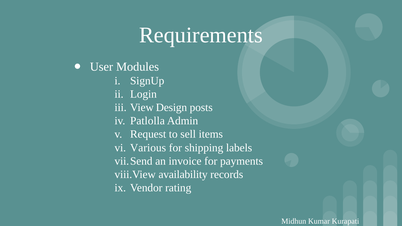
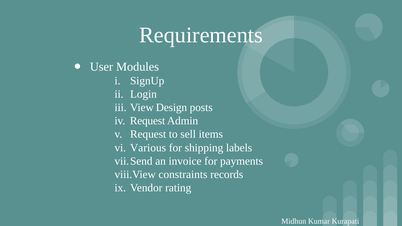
Patlolla at (147, 121): Patlolla -> Request
availability: availability -> constraints
